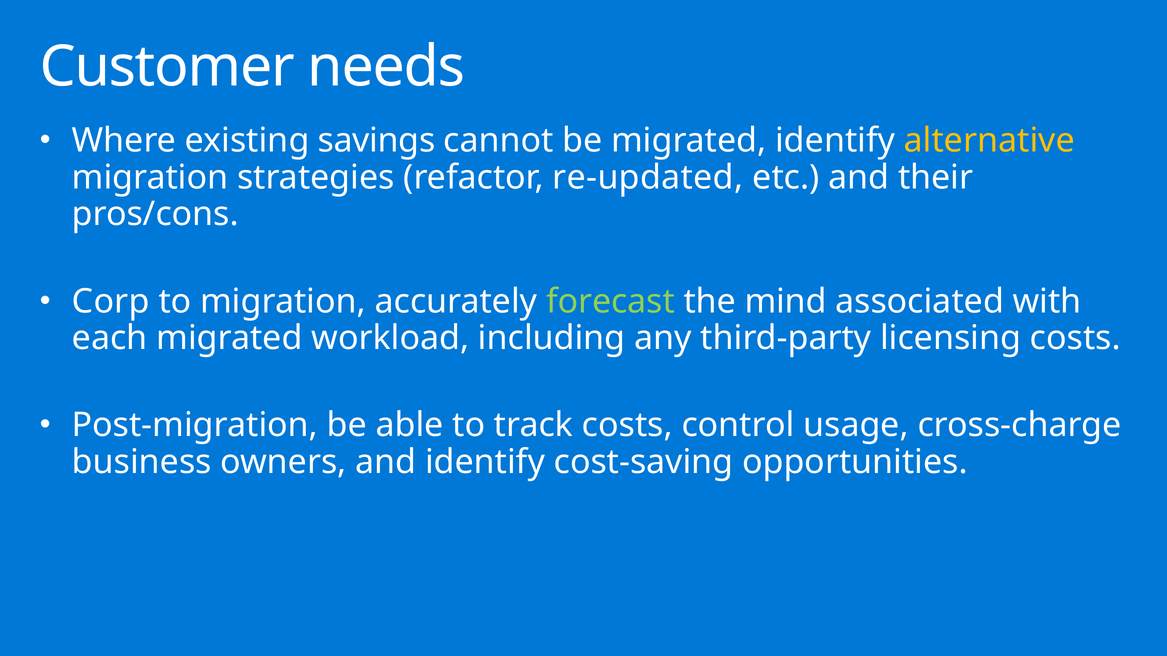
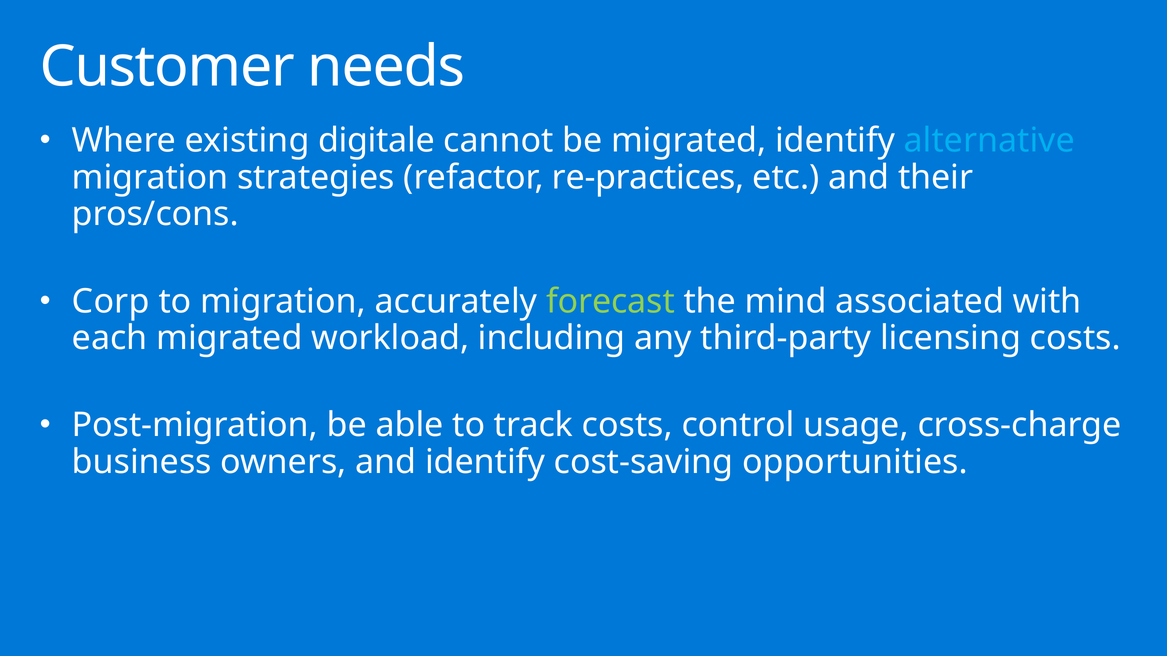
savings: savings -> digitale
alternative colour: yellow -> light blue
re-updated: re-updated -> re-practices
